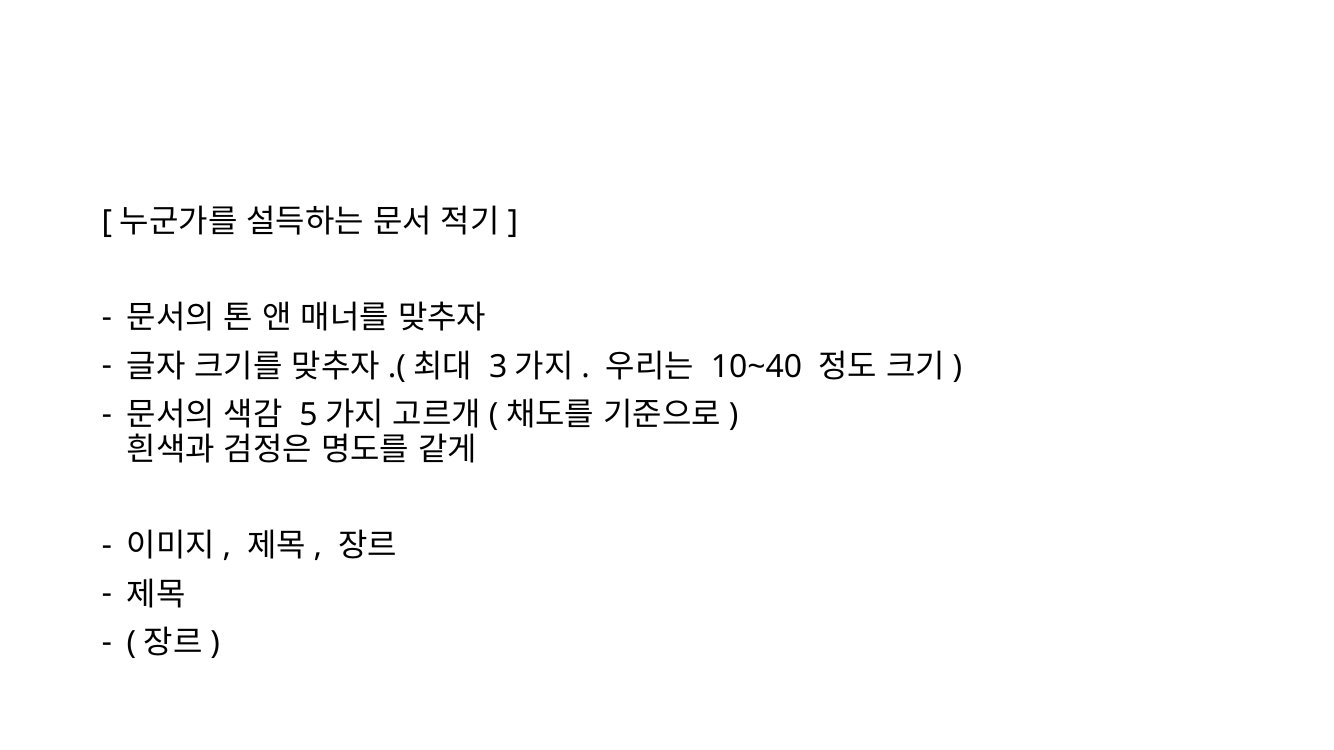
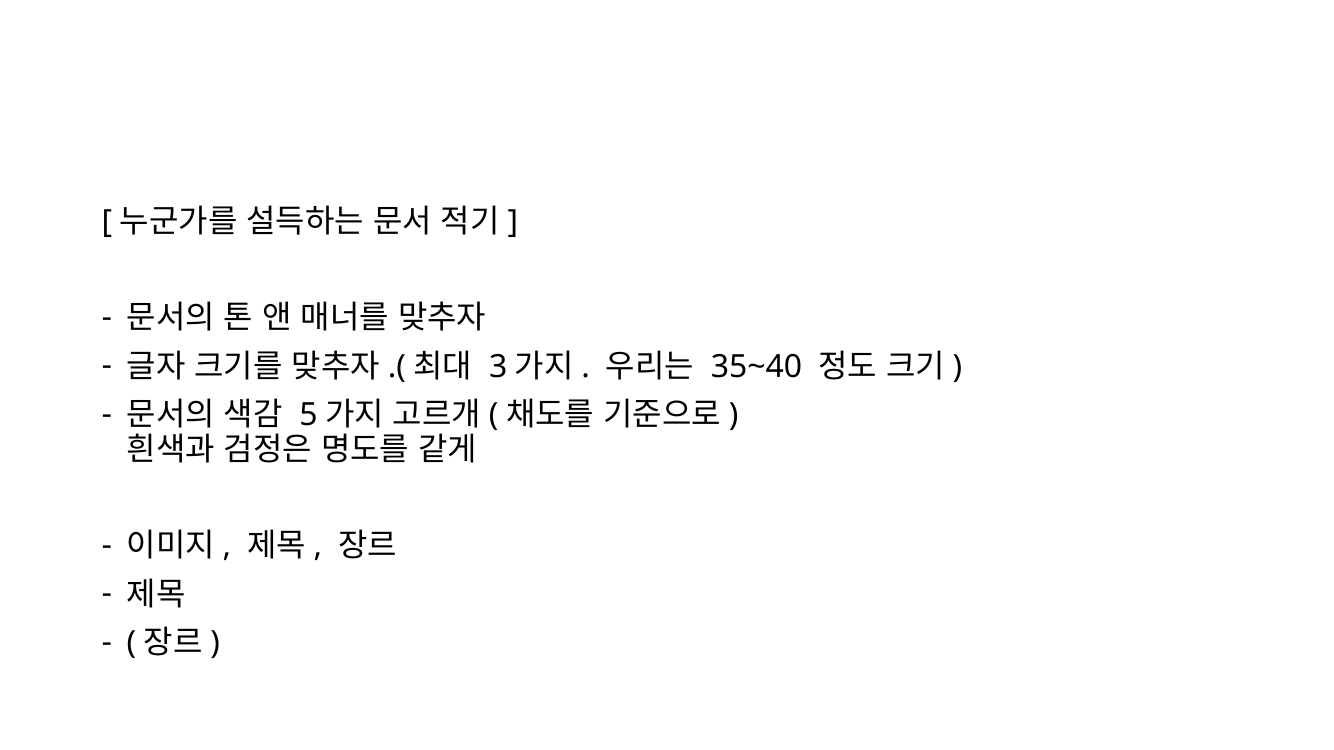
10~40: 10~40 -> 35~40
